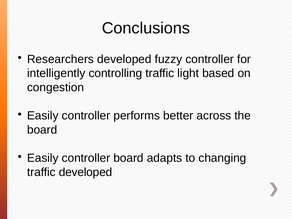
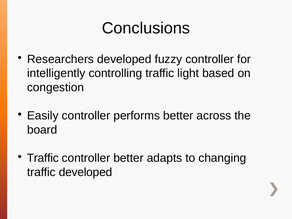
Easily at (43, 158): Easily -> Traffic
controller board: board -> better
